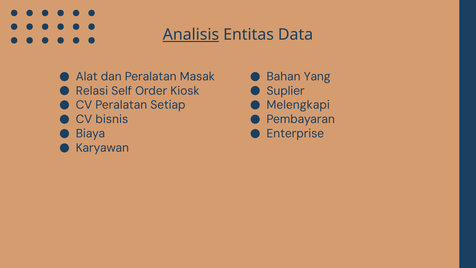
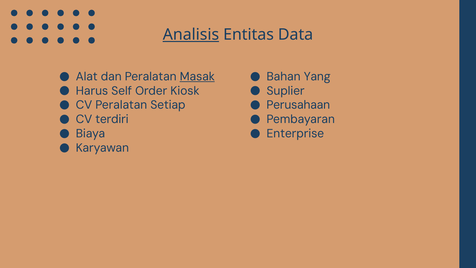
Masak underline: none -> present
Relasi: Relasi -> Harus
Melengkapi: Melengkapi -> Perusahaan
bisnis: bisnis -> terdiri
